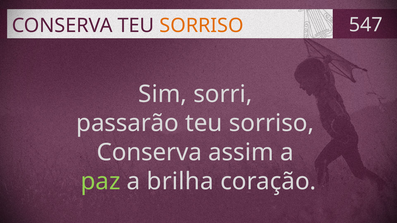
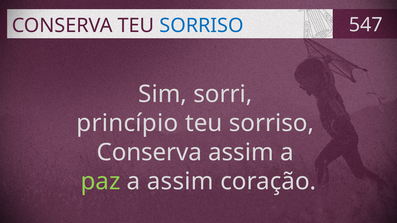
SORRISO at (201, 26) colour: orange -> blue
passarão: passarão -> princípio
a brilha: brilha -> assim
